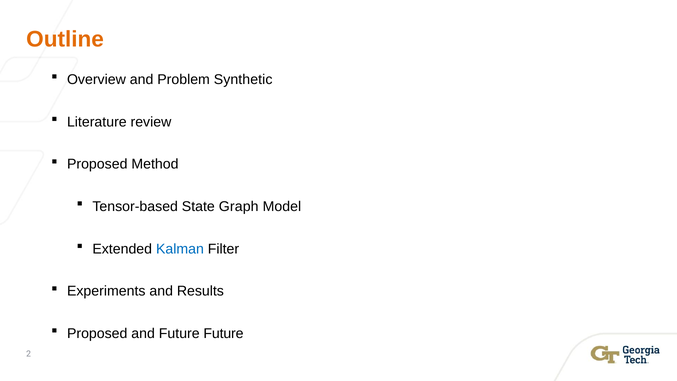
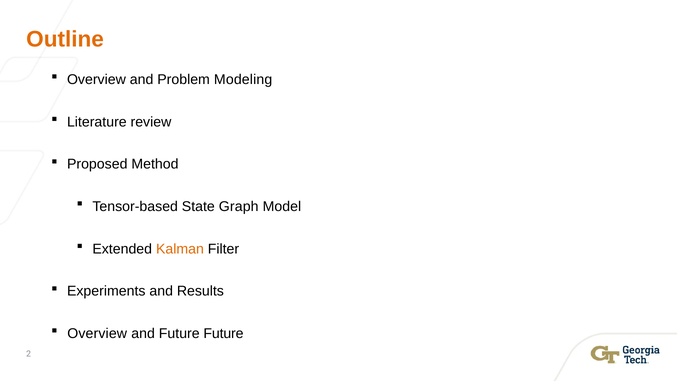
Synthetic: Synthetic -> Modeling
Kalman colour: blue -> orange
Proposed at (97, 333): Proposed -> Overview
